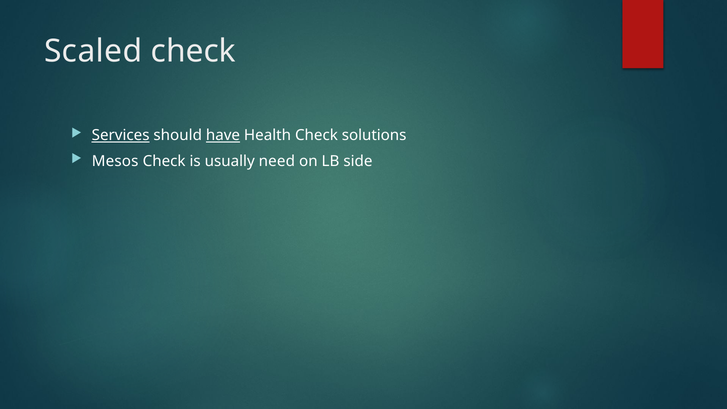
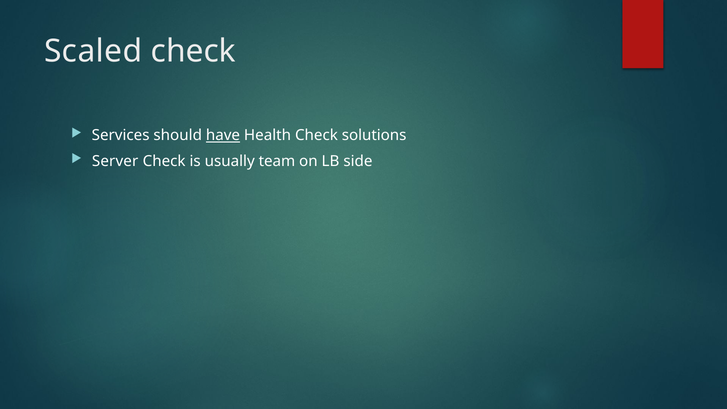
Services underline: present -> none
Mesos: Mesos -> Server
need: need -> team
